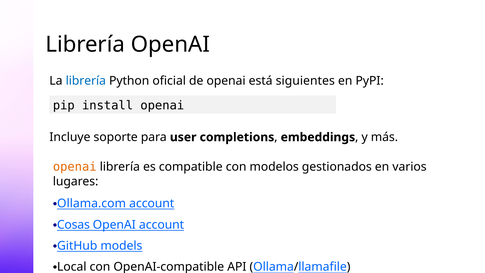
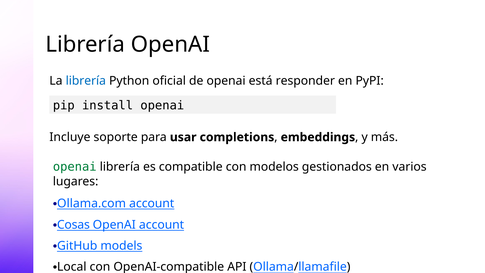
siguientes: siguientes -> responder
user: user -> usar
openai at (75, 167) colour: orange -> green
